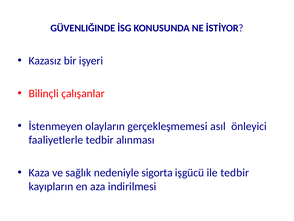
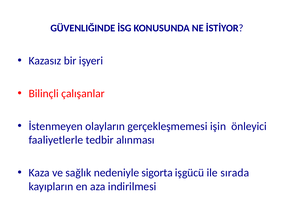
asıl: asıl -> işin
ile tedbir: tedbir -> sırada
